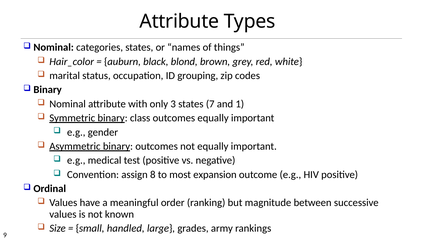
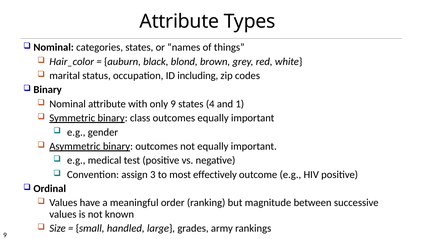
grouping: grouping -> including
only 3: 3 -> 9
7: 7 -> 4
8: 8 -> 3
expansion: expansion -> effectively
